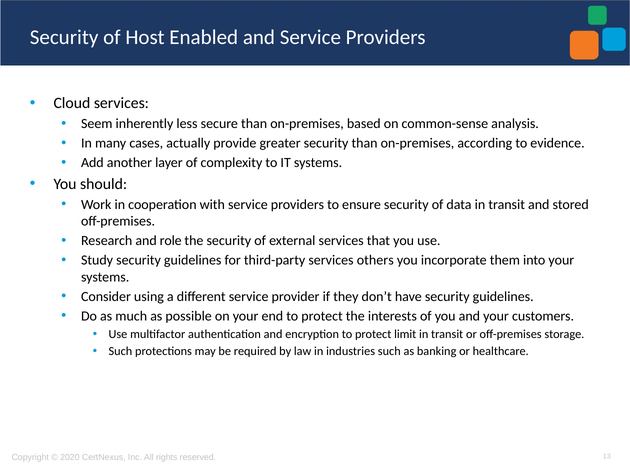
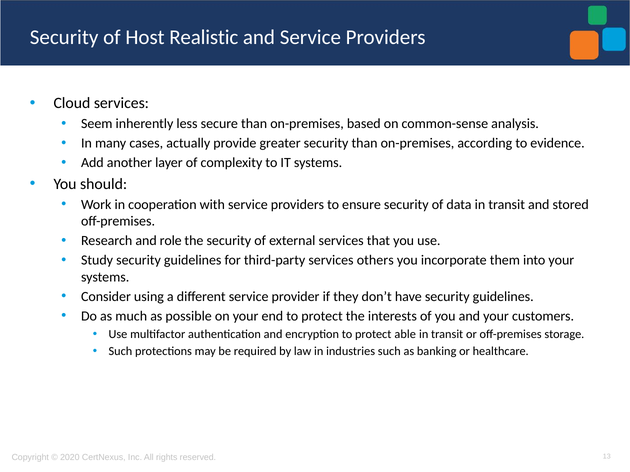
Enabled: Enabled -> Realistic
limit: limit -> able
